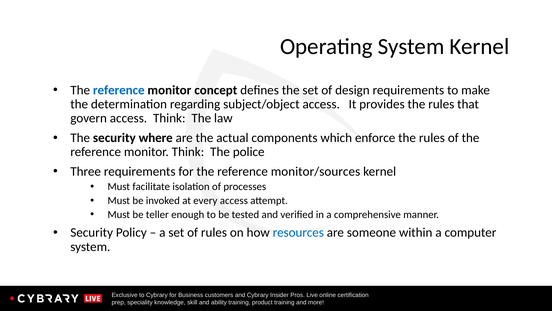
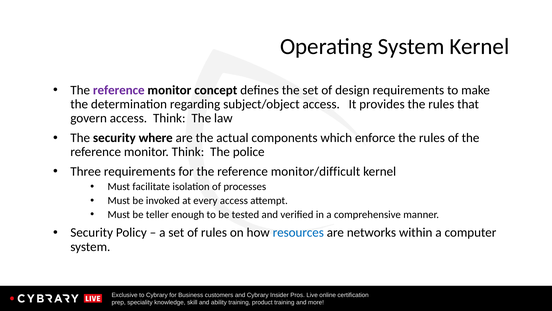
reference at (119, 90) colour: blue -> purple
monitor/sources: monitor/sources -> monitor/difficult
someone: someone -> networks
